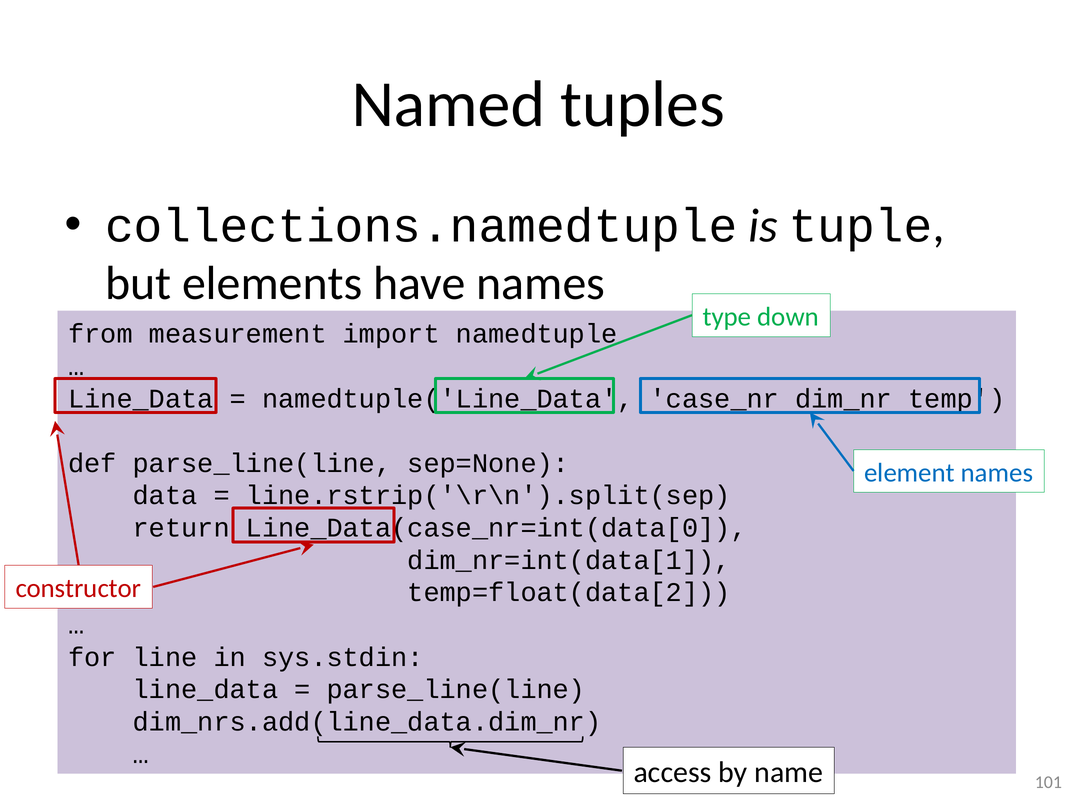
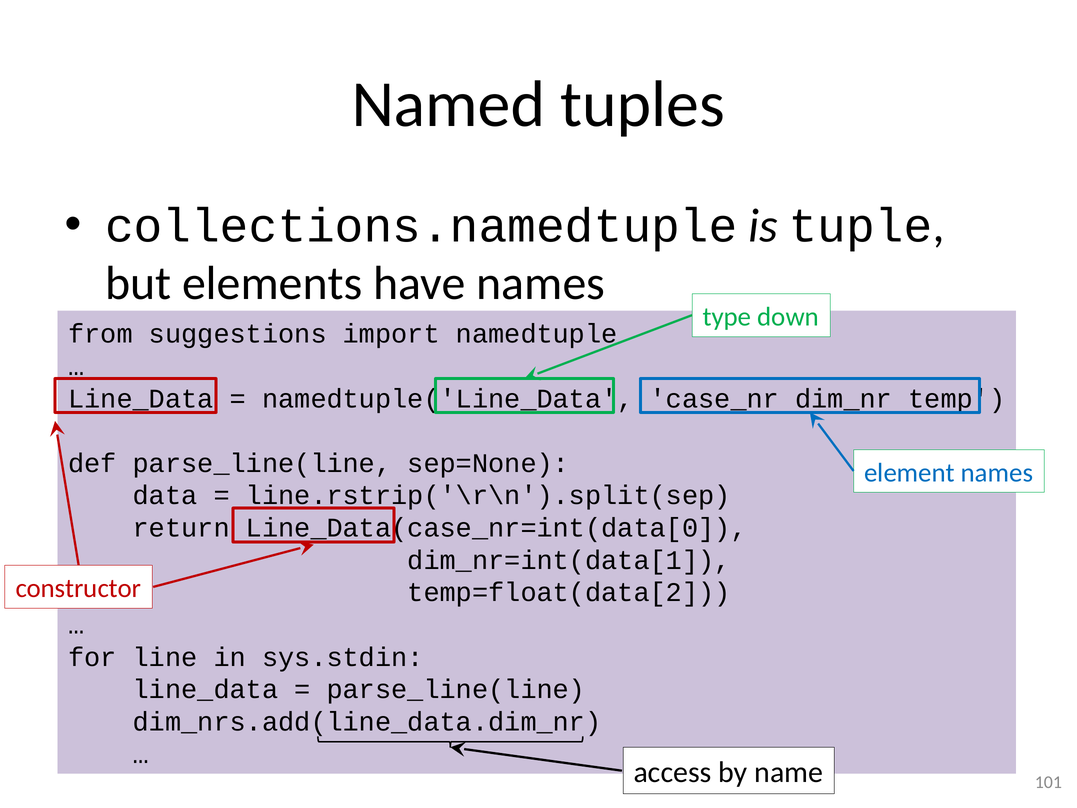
measurement: measurement -> suggestions
